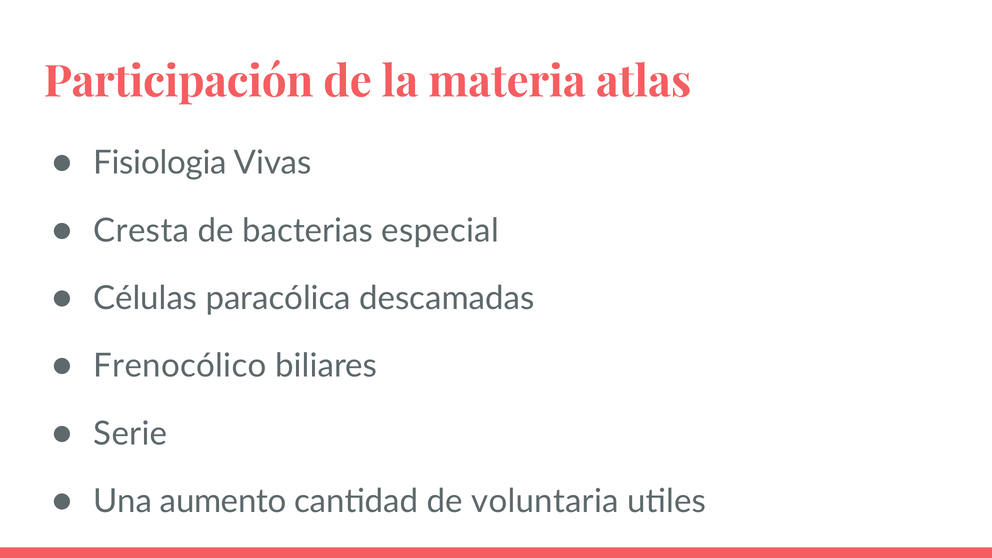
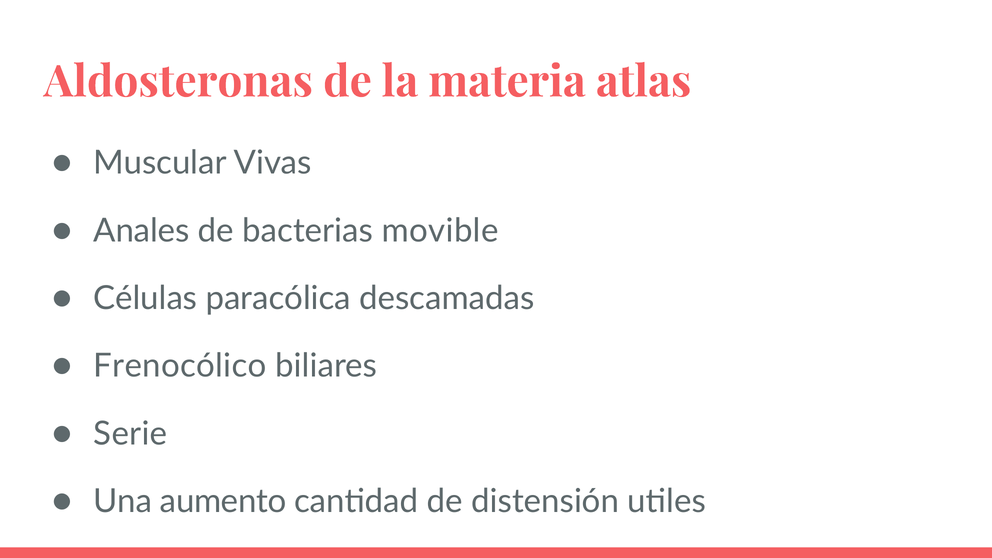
Participación: Participación -> Aldosteronas
Fisiologia: Fisiologia -> Muscular
Cresta: Cresta -> Anales
especial: especial -> movible
voluntaria: voluntaria -> distensión
